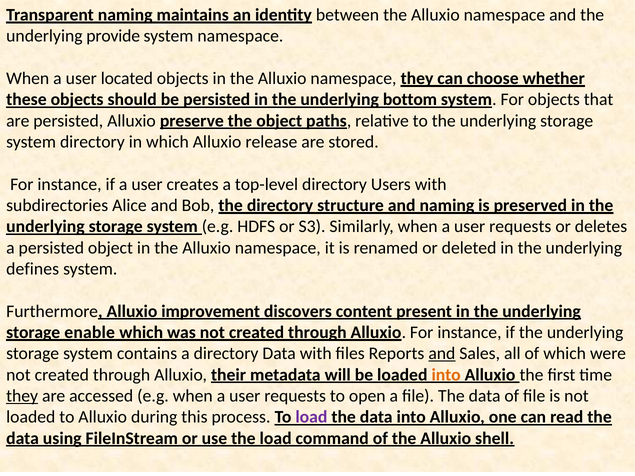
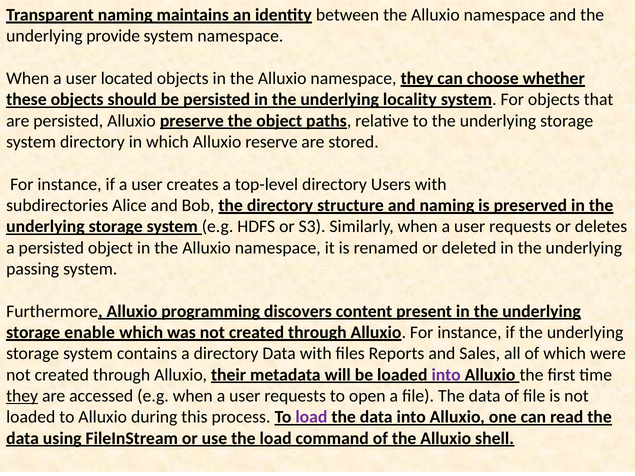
bottom: bottom -> locality
release: release -> reserve
defines: defines -> passing
improvement: improvement -> programming
and at (442, 354) underline: present -> none
into at (446, 375) colour: orange -> purple
